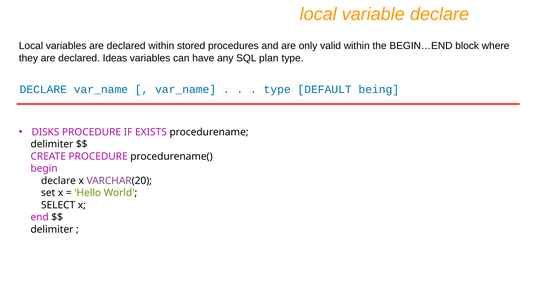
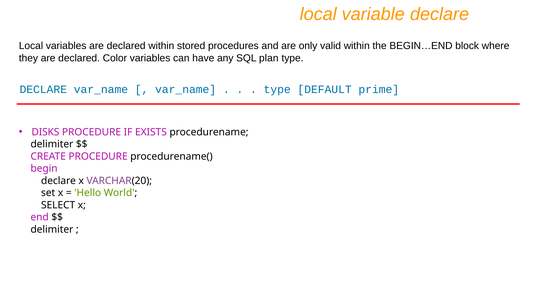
Ideas: Ideas -> Color
being: being -> prime
